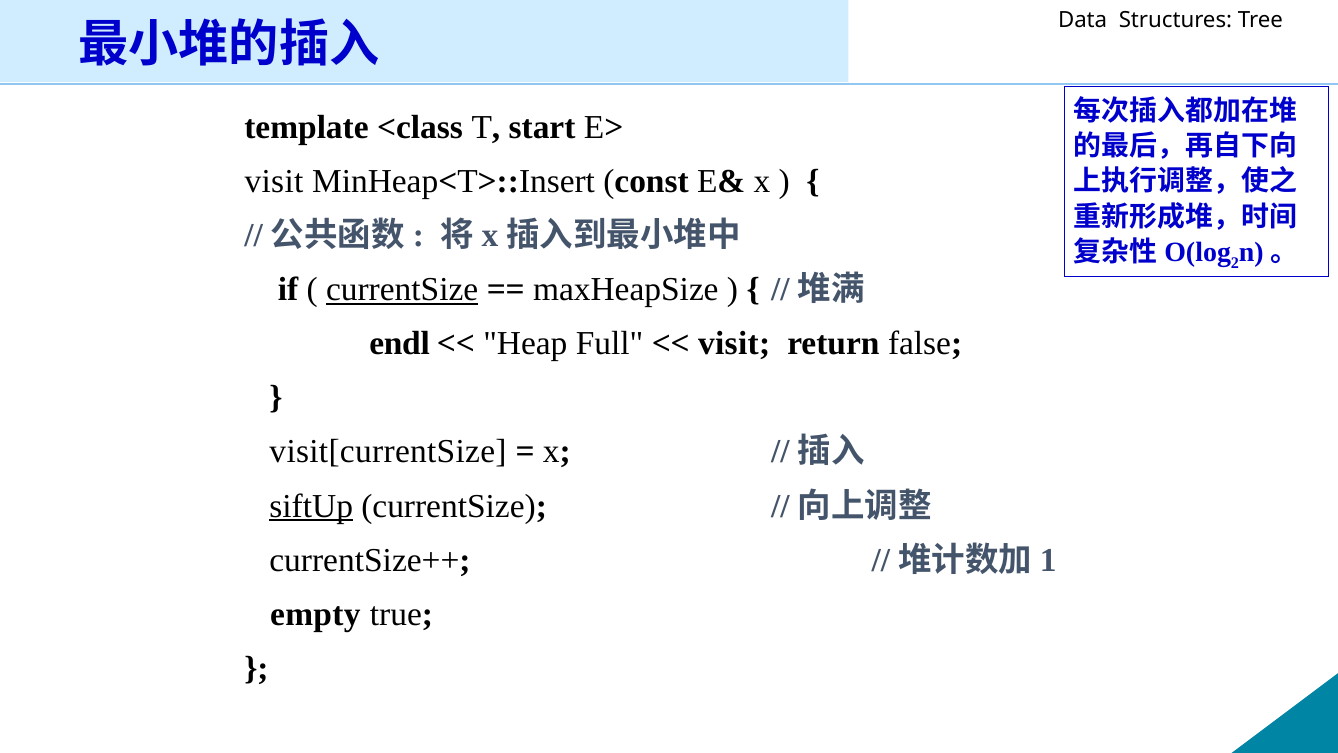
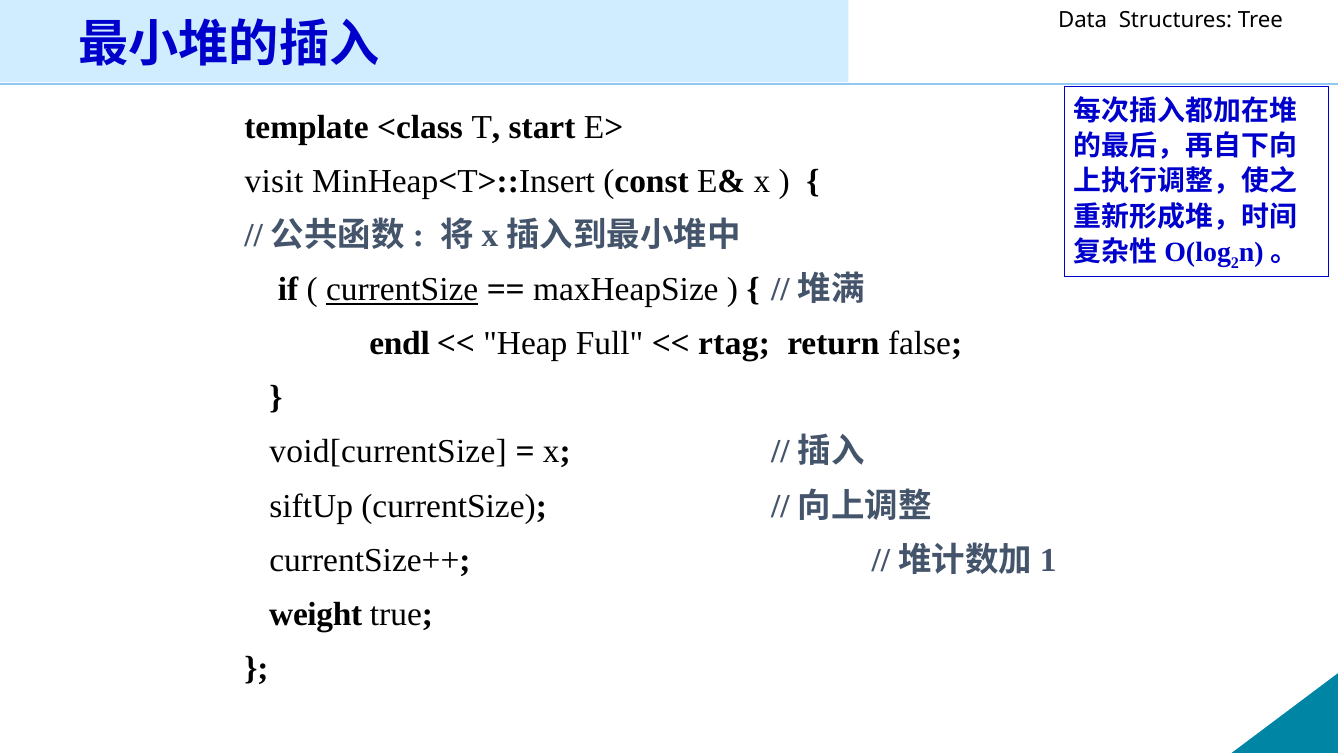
visit at (734, 343): visit -> rtag
visit[currentSize: visit[currentSize -> void[currentSize
siftUp underline: present -> none
empty: empty -> weight
